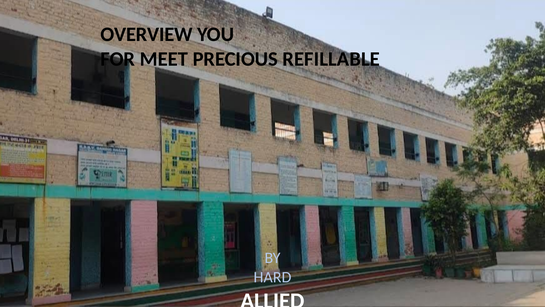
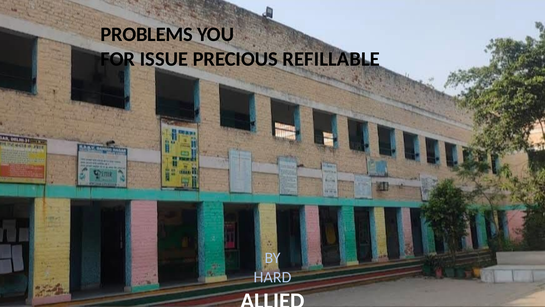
OVERVIEW: OVERVIEW -> PROBLEMS
MEET: MEET -> ISSUE
